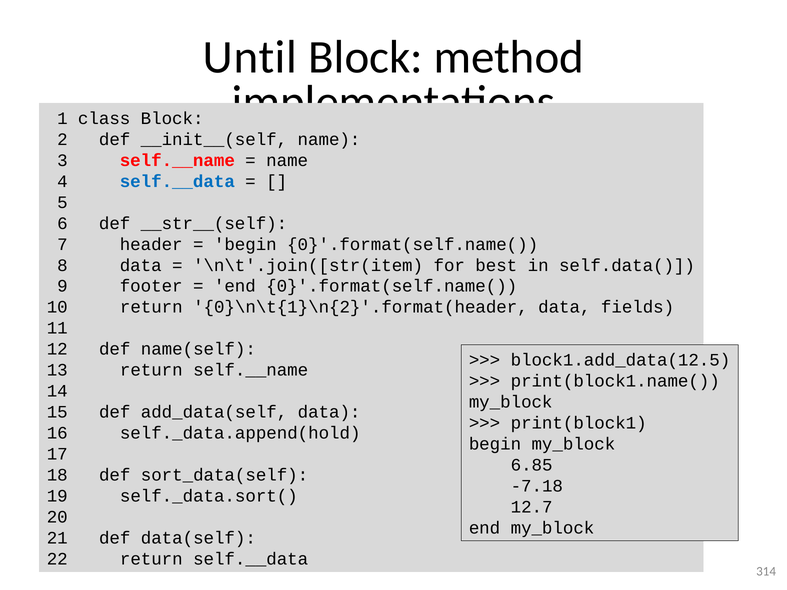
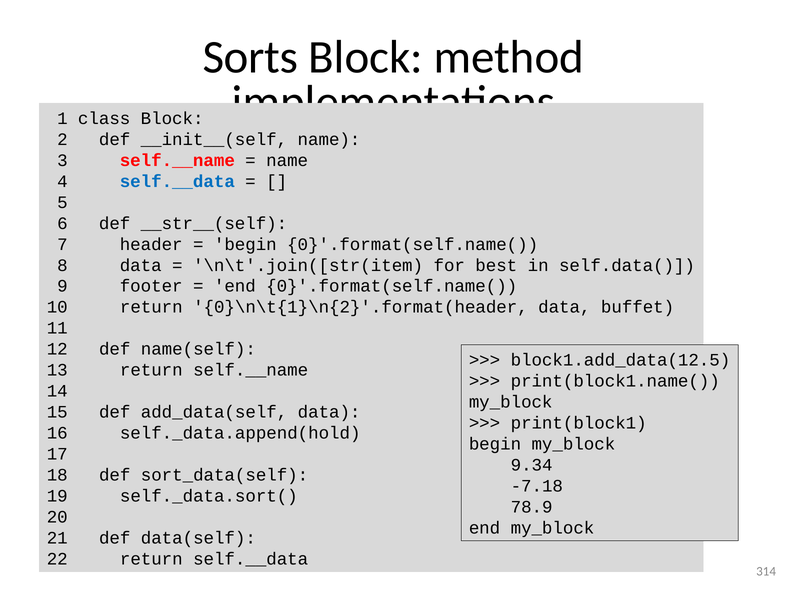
Until: Until -> Sorts
fields: fields -> buffet
6.85: 6.85 -> 9.34
12.7: 12.7 -> 78.9
